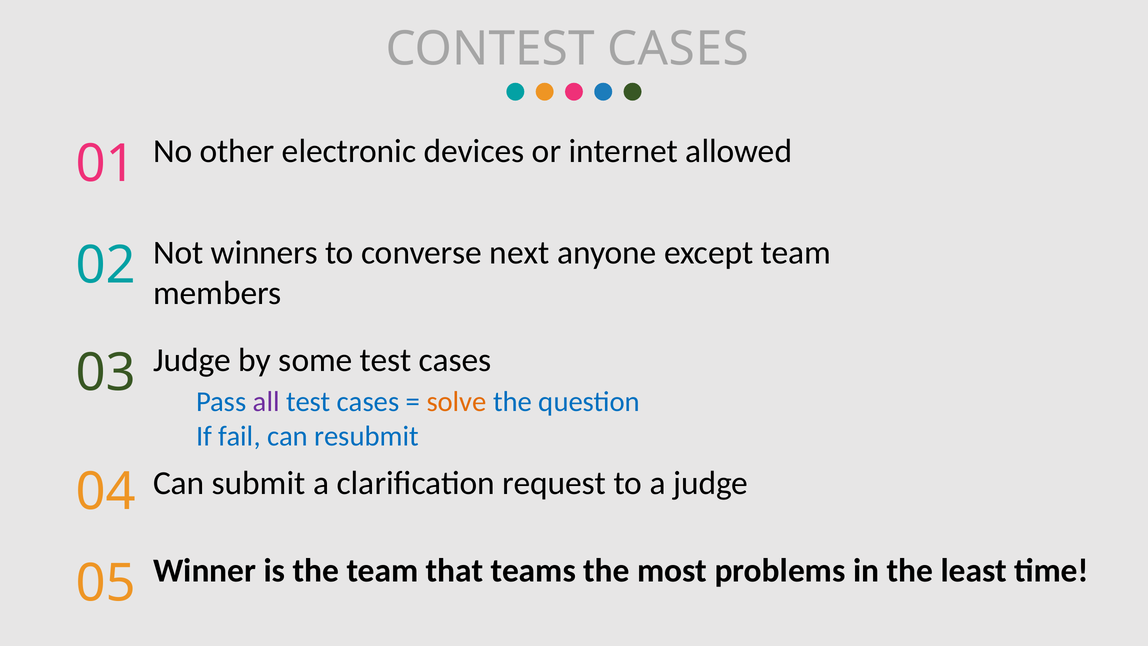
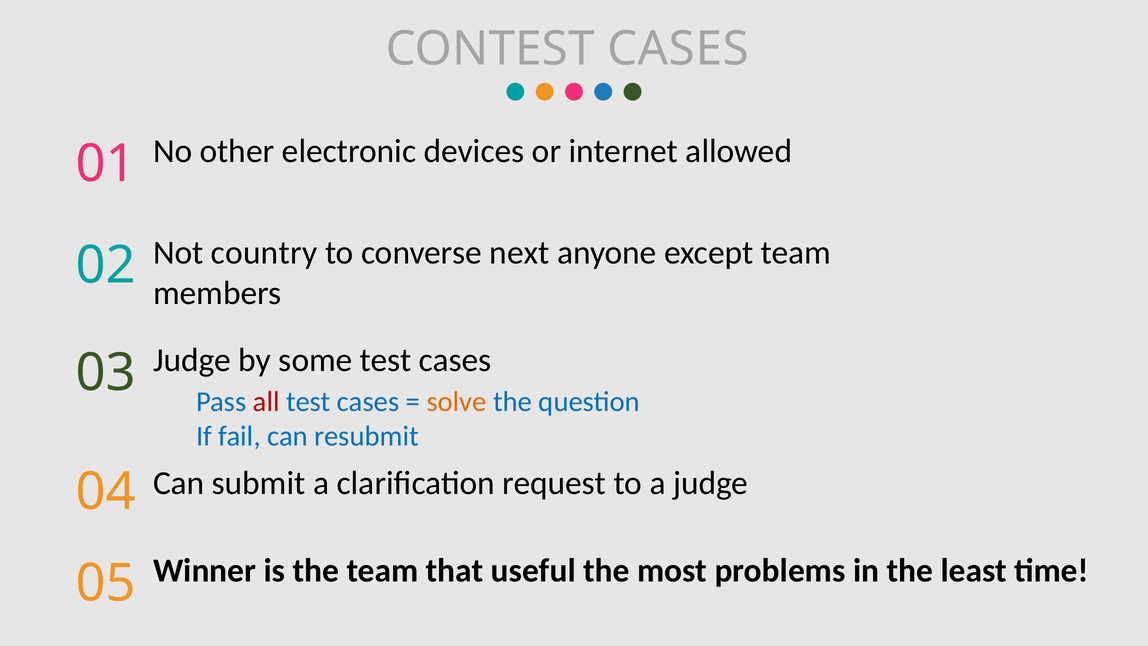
winners: winners -> country
all colour: purple -> red
teams: teams -> useful
